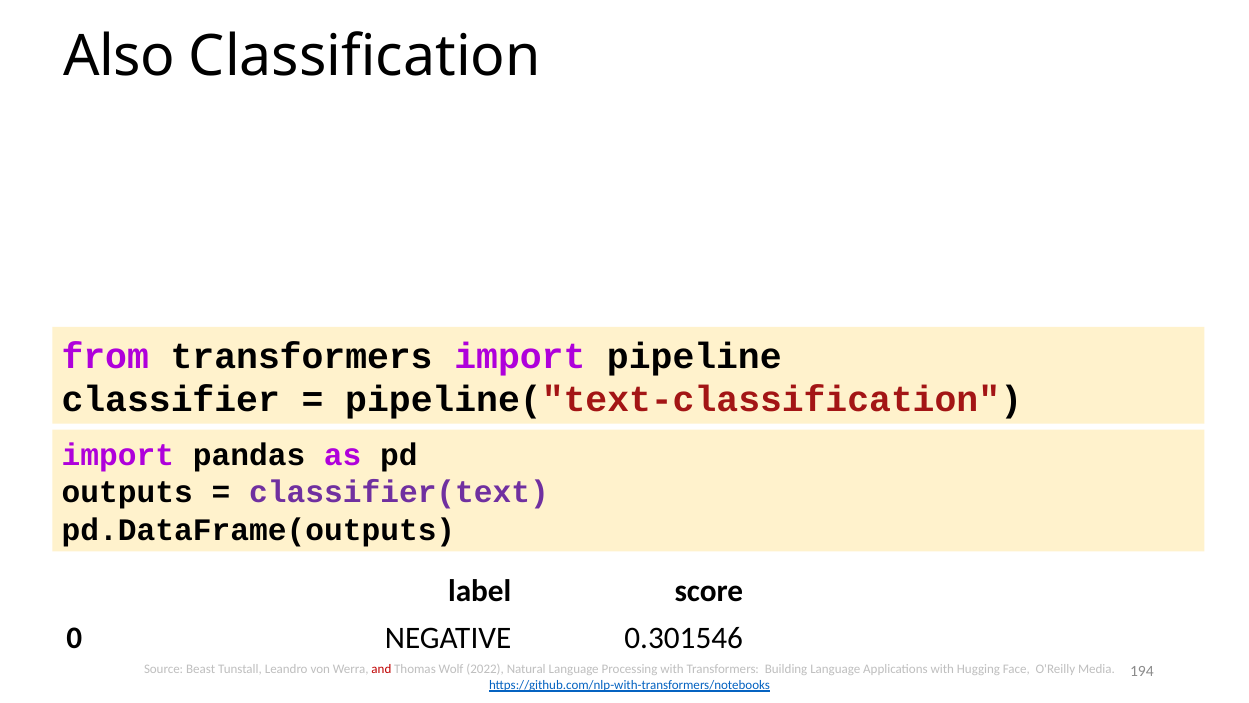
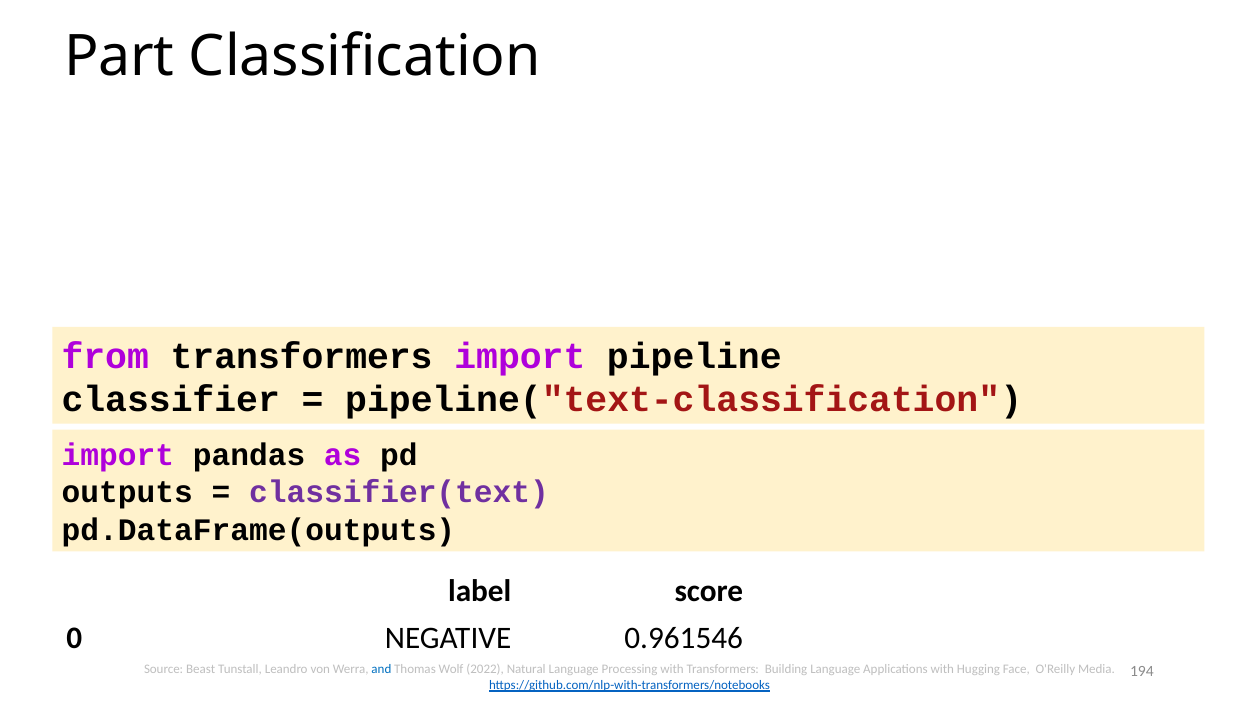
Also: Also -> Part
0.301546: 0.301546 -> 0.961546
and colour: red -> blue
